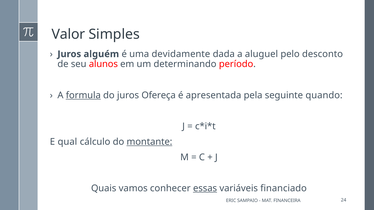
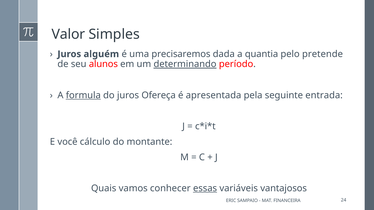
devidamente: devidamente -> precisaremos
aluguel: aluguel -> quantia
desconto: desconto -> pretende
determinando underline: none -> present
quando: quando -> entrada
qual: qual -> você
montante underline: present -> none
financiado: financiado -> vantajosos
